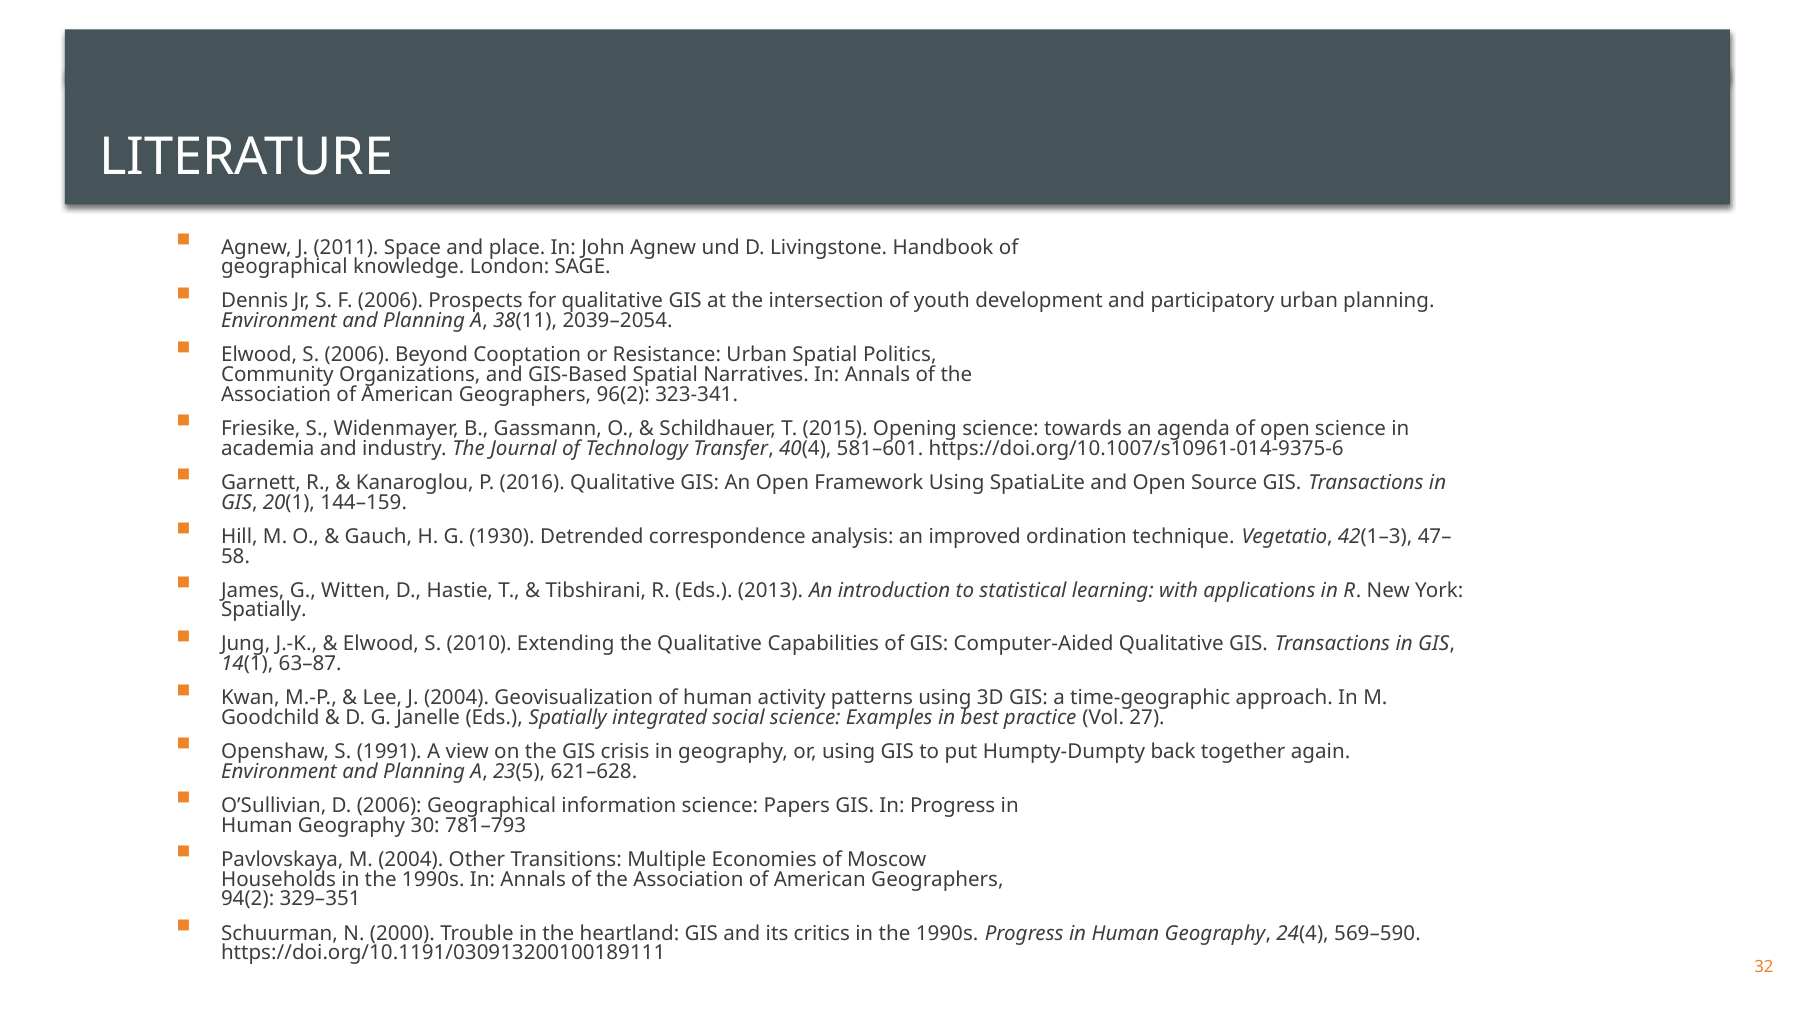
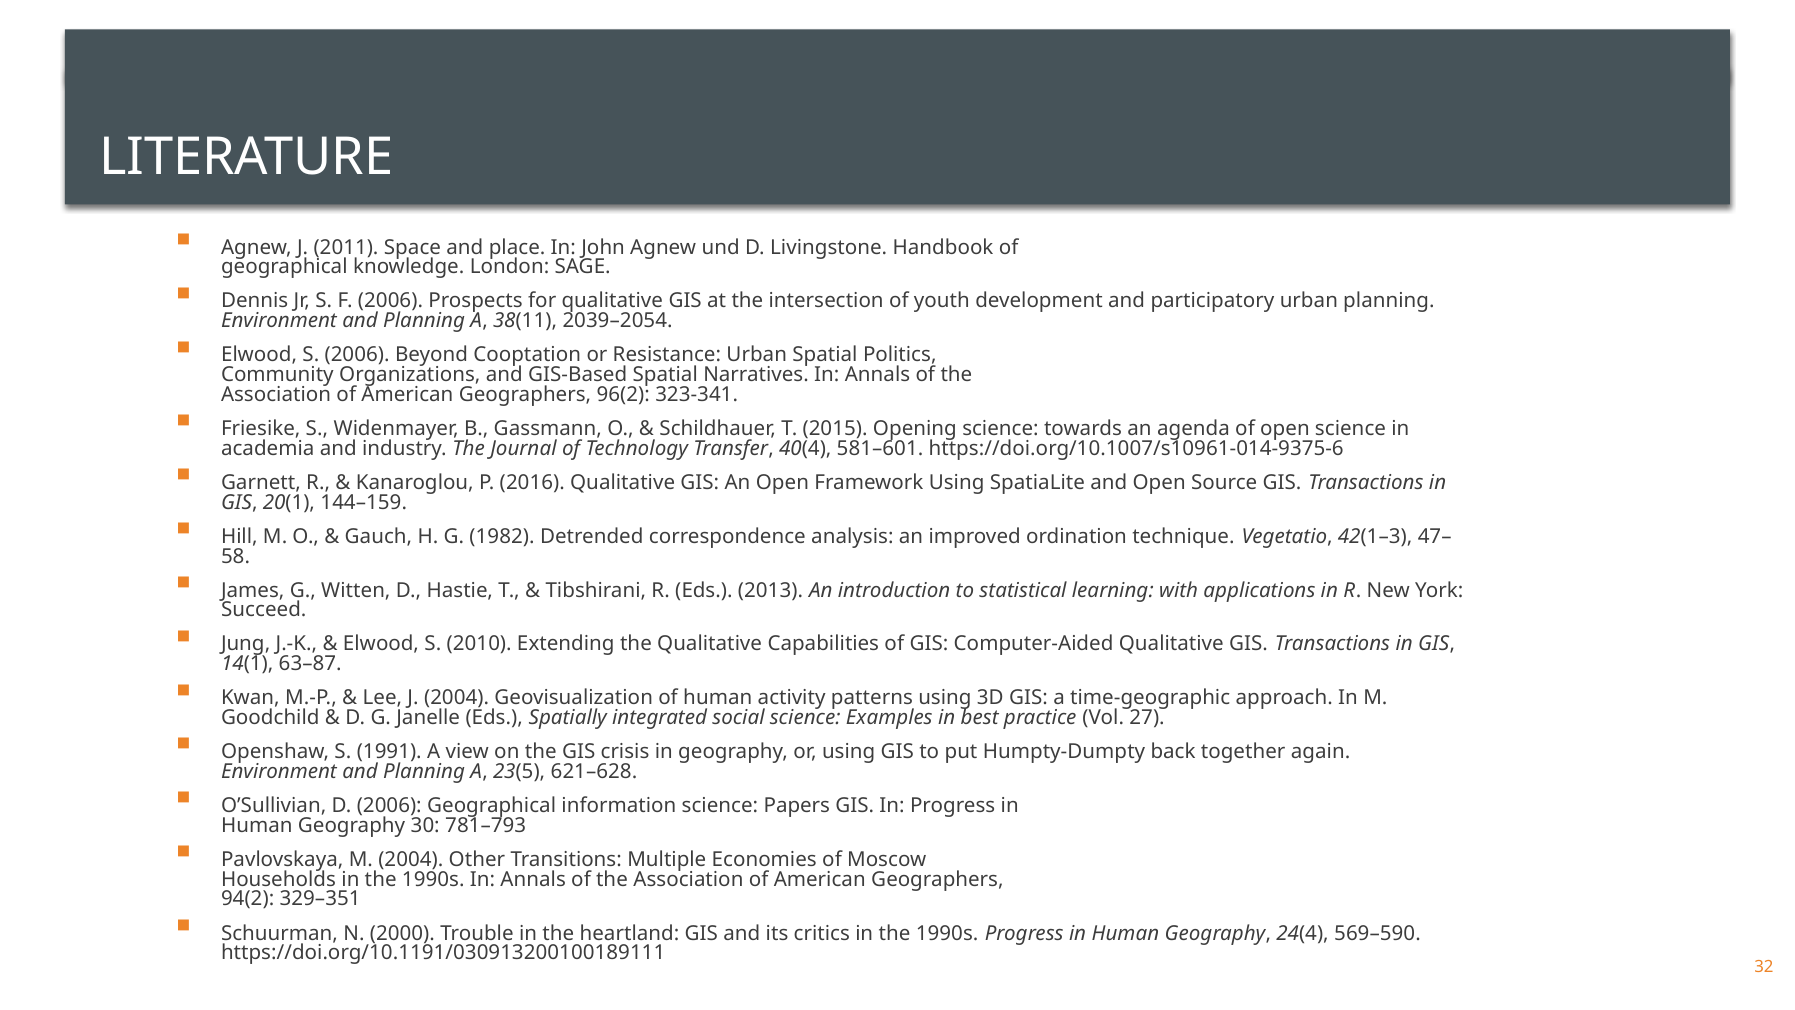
1930: 1930 -> 1982
Spatially at (264, 610): Spatially -> Succeed
